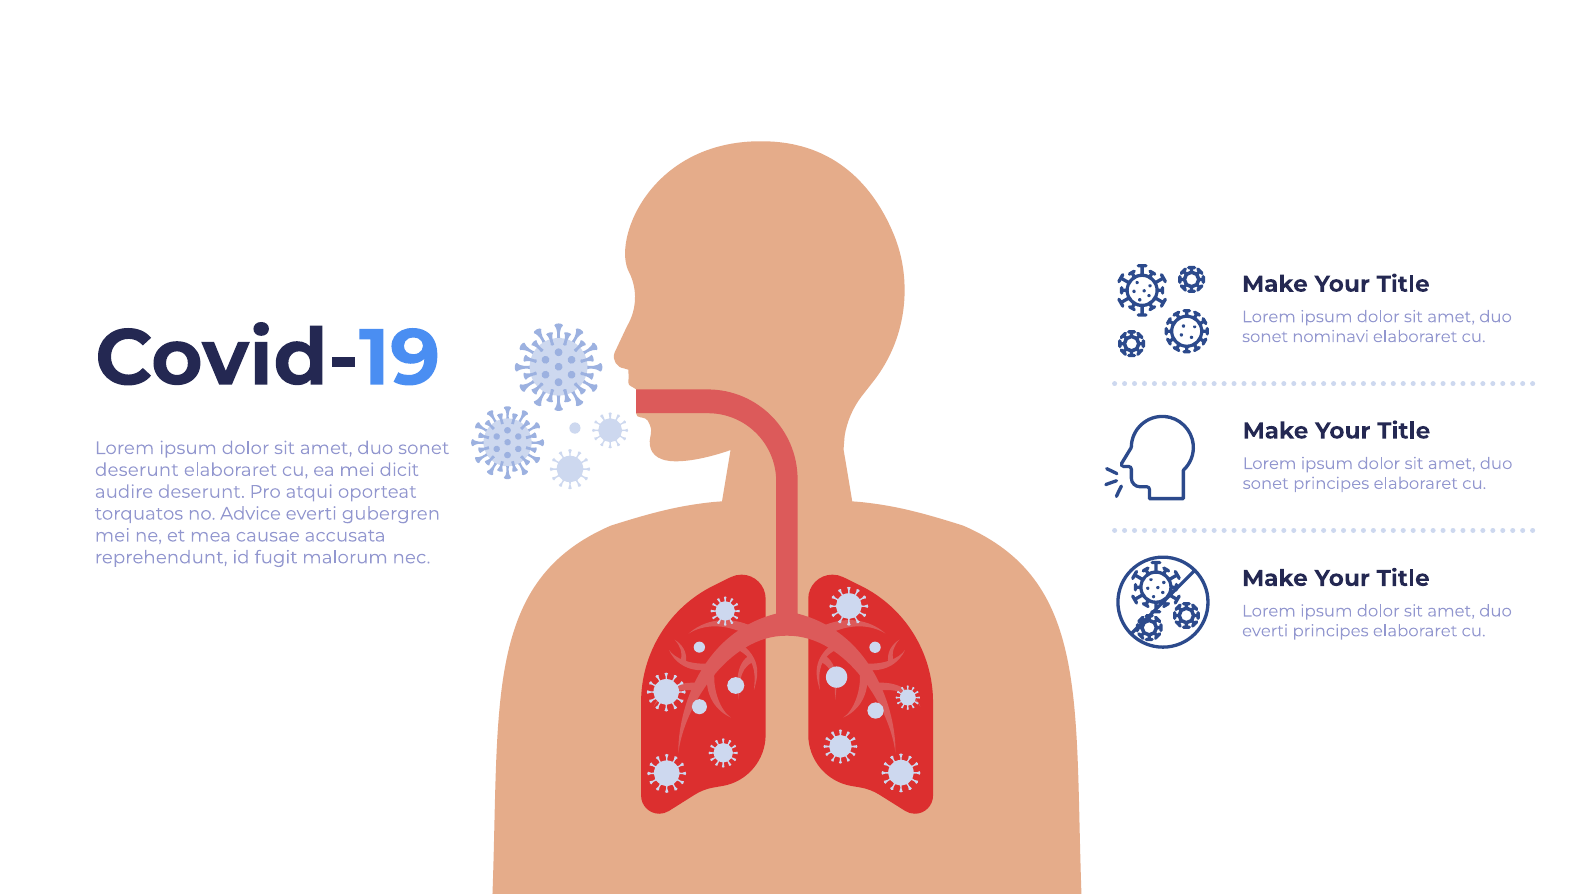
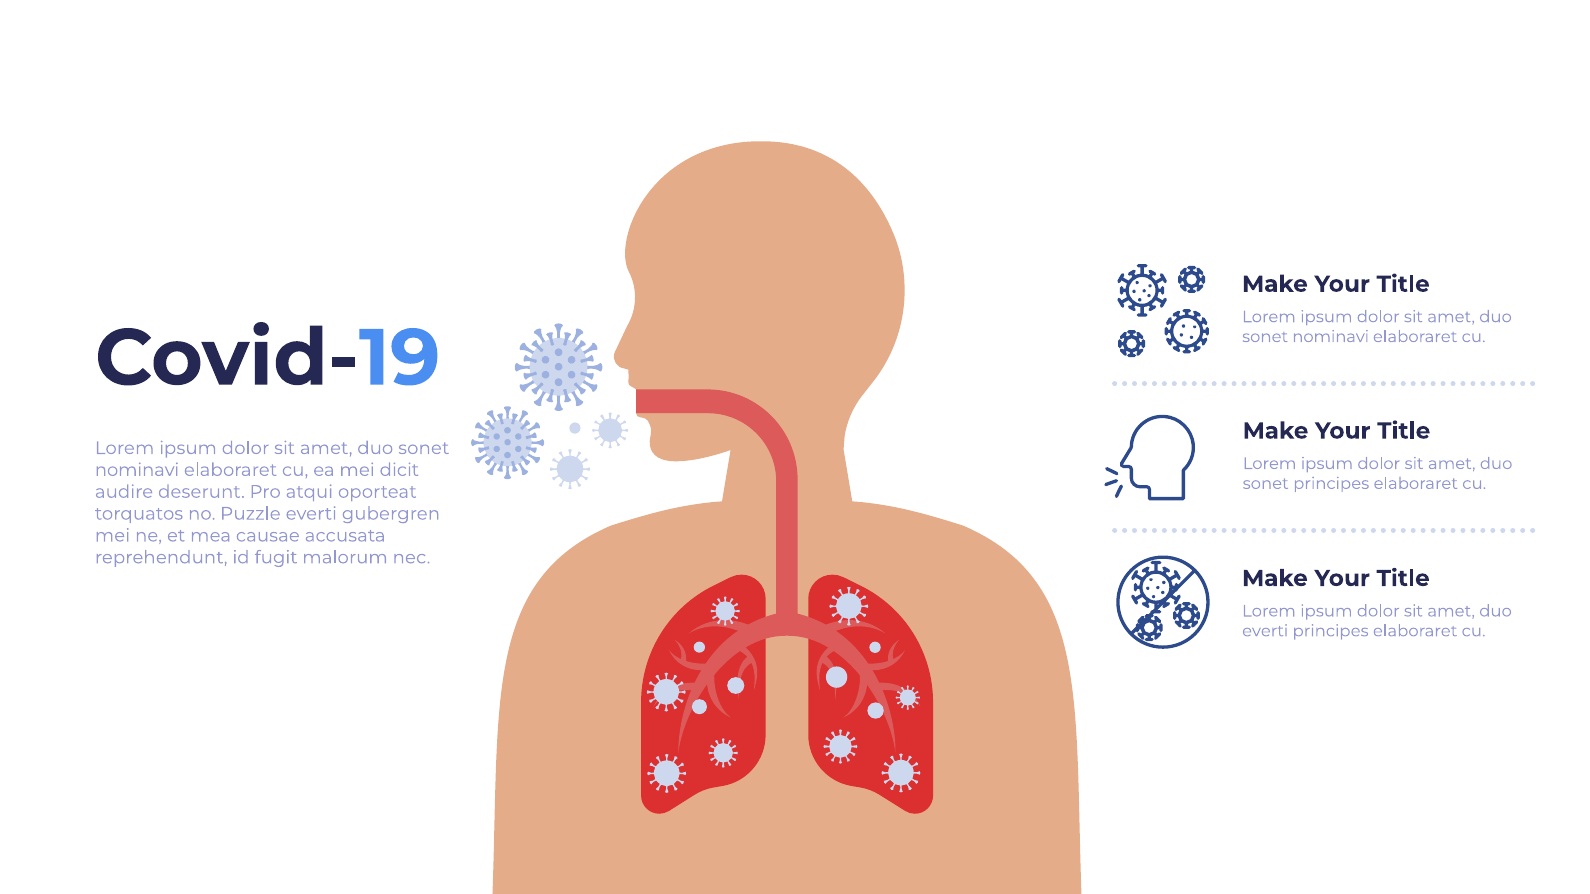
deserunt at (137, 470): deserunt -> nominavi
Advice: Advice -> Puzzle
